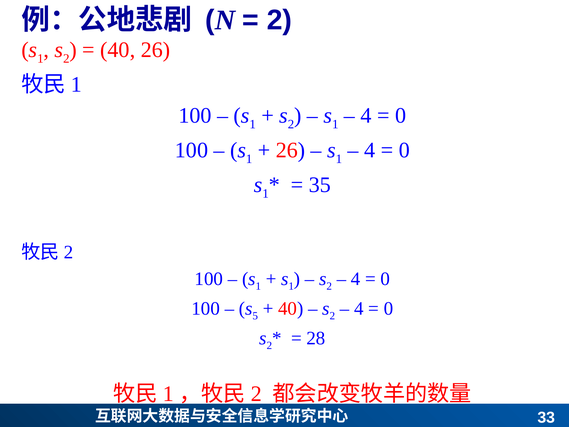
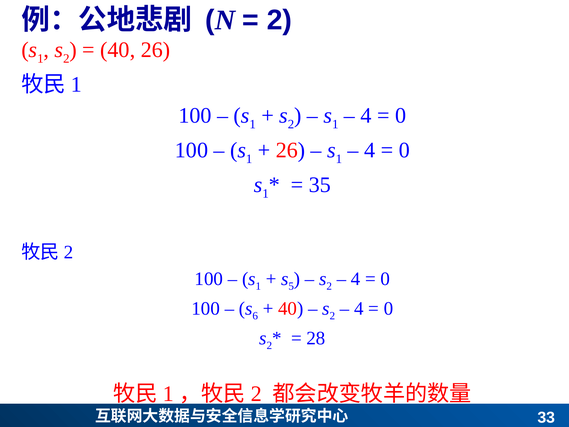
1 at (291, 286): 1 -> 5
5: 5 -> 6
